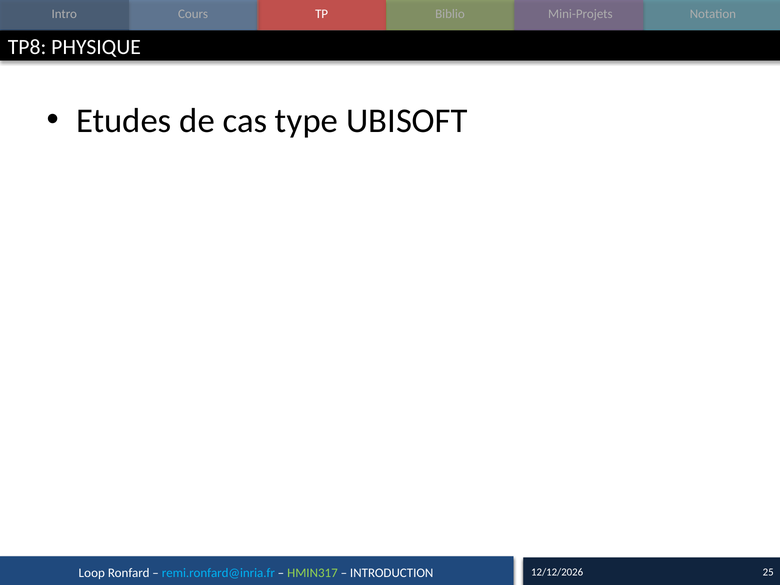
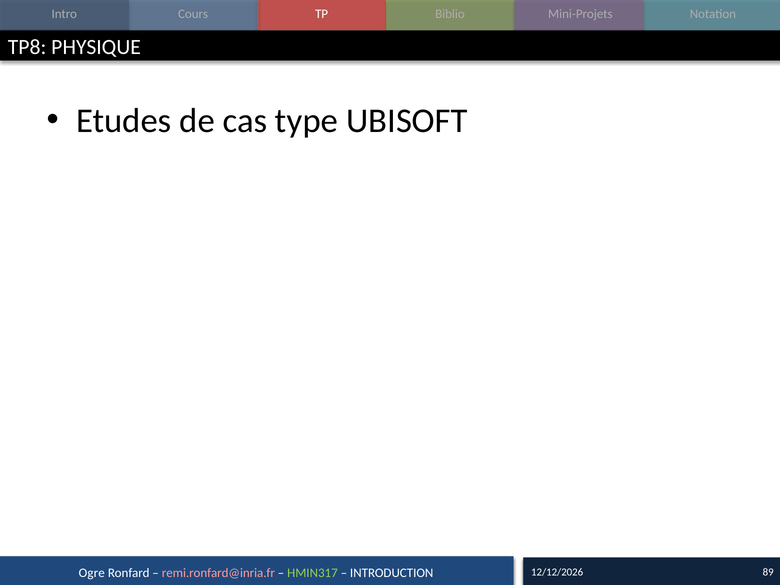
Loop: Loop -> Ogre
remi.ronfard@inria.fr colour: light blue -> pink
25: 25 -> 89
